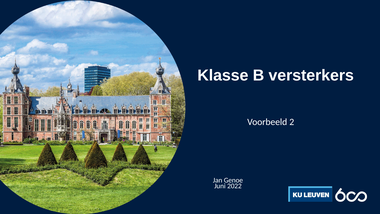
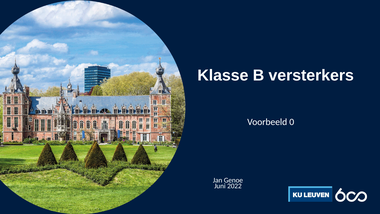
2: 2 -> 0
